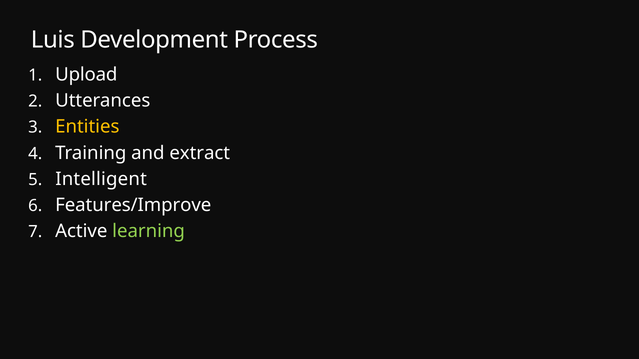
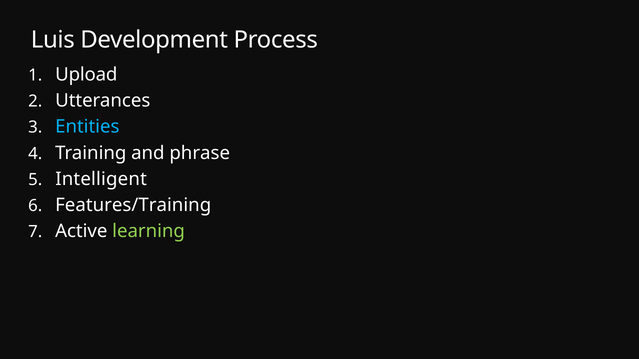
Entities colour: yellow -> light blue
extract: extract -> phrase
Features/Improve: Features/Improve -> Features/Training
